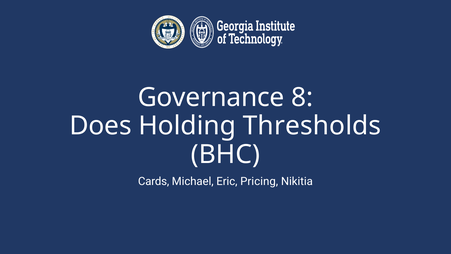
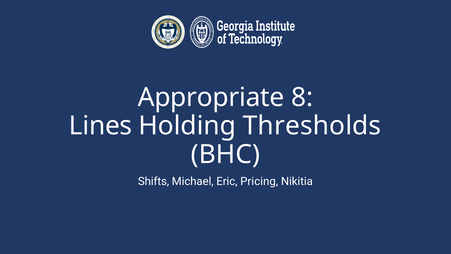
Governance: Governance -> Appropriate
Does: Does -> Lines
Cards: Cards -> Shifts
